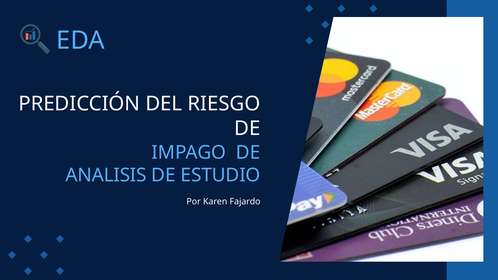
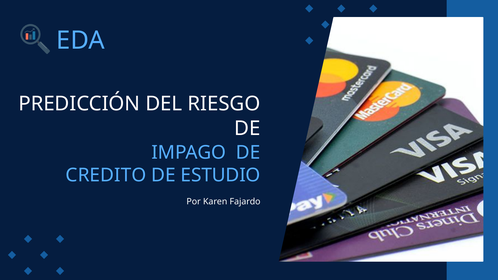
ANALISIS: ANALISIS -> CREDITO
